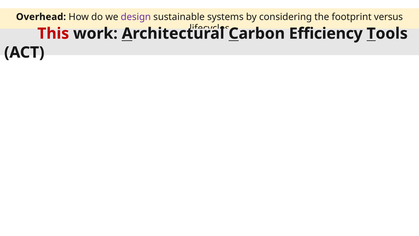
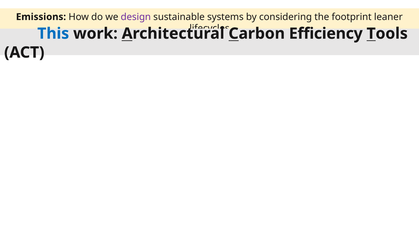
Overhead: Overhead -> Emissions
versus: versus -> leaner
This colour: red -> blue
